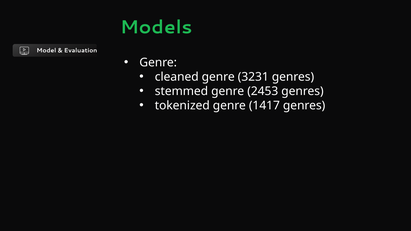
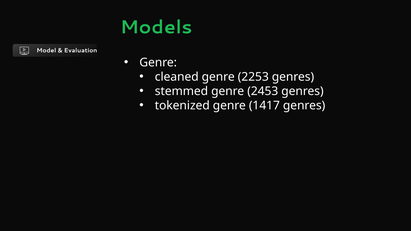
3231: 3231 -> 2253
